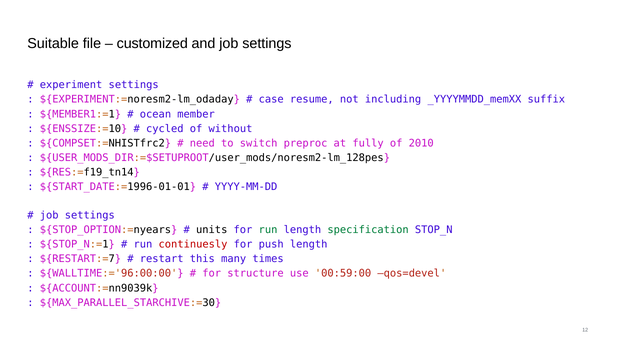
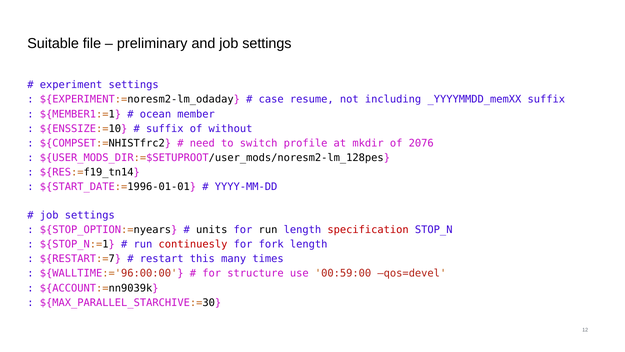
customized: customized -> preliminary
cycled at (165, 128): cycled -> suffix
preproc: preproc -> profile
fully: fully -> mkdir
2010: 2010 -> 2076
run at (268, 230) colour: green -> black
specification colour: green -> red
push: push -> fork
